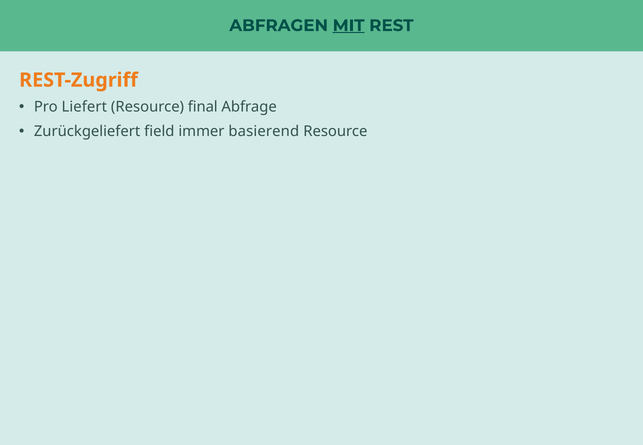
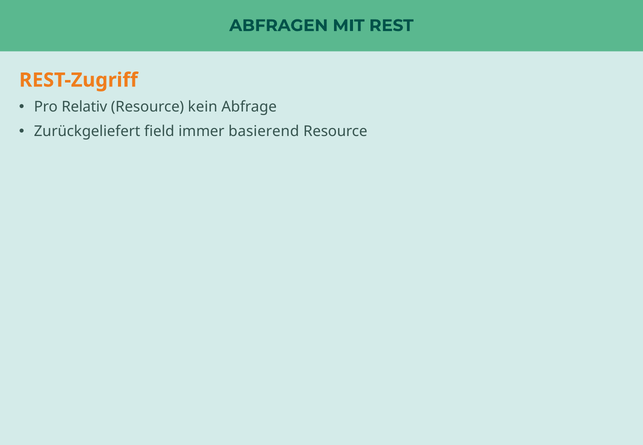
MIT underline: present -> none
Liefert: Liefert -> Relativ
final: final -> kein
